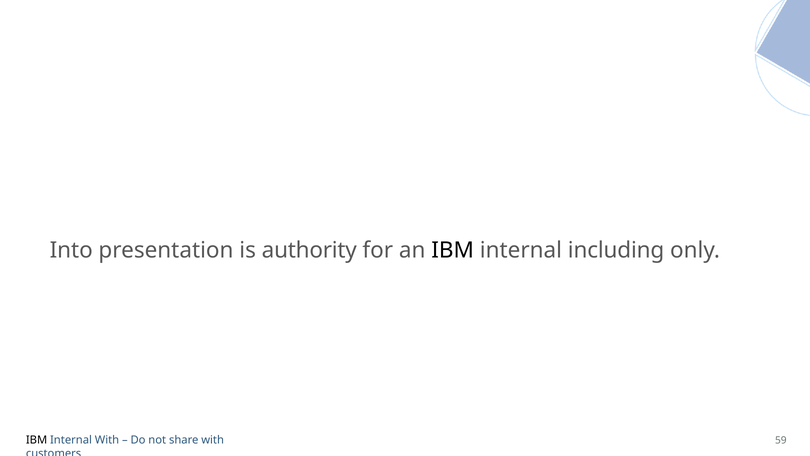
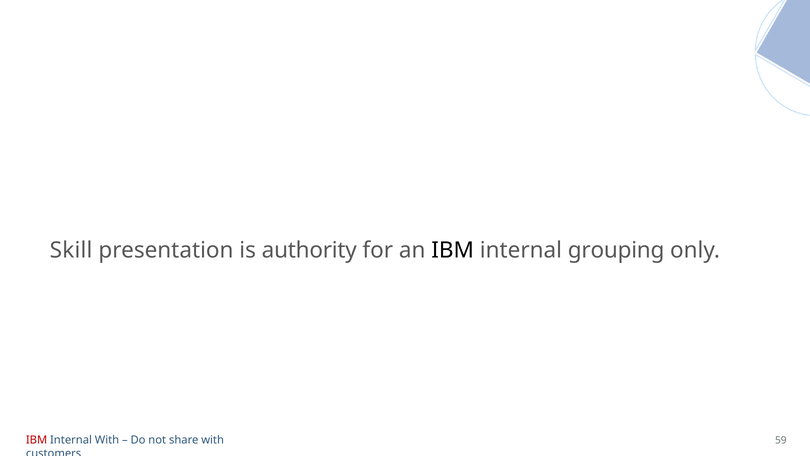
Into: Into -> Skill
including: including -> grouping
IBM at (37, 440) colour: black -> red
